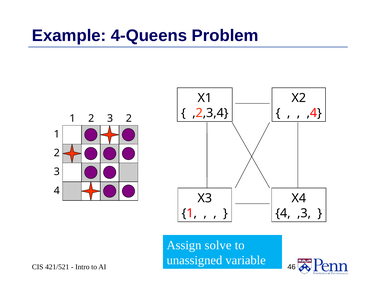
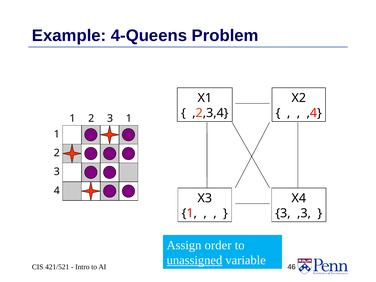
2 2: 2 -> 1
4 at (283, 213): 4 -> 3
solve: solve -> order
unassigned underline: none -> present
